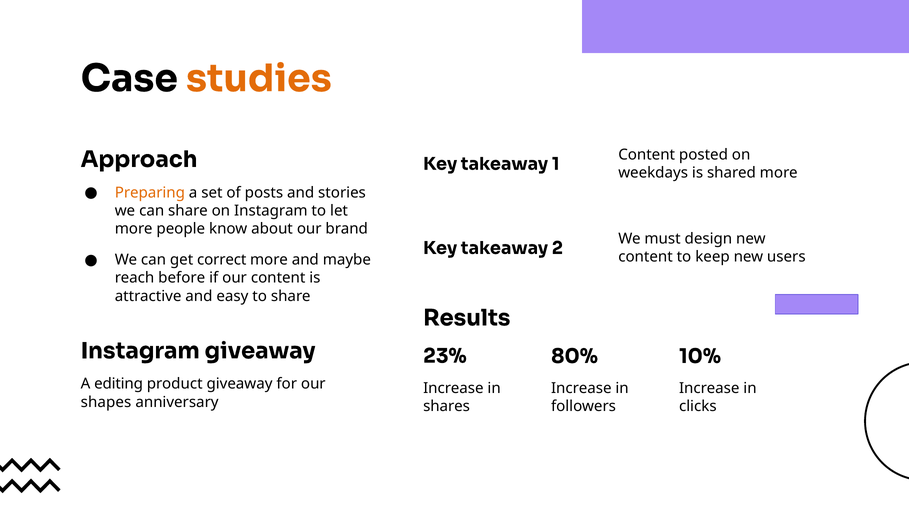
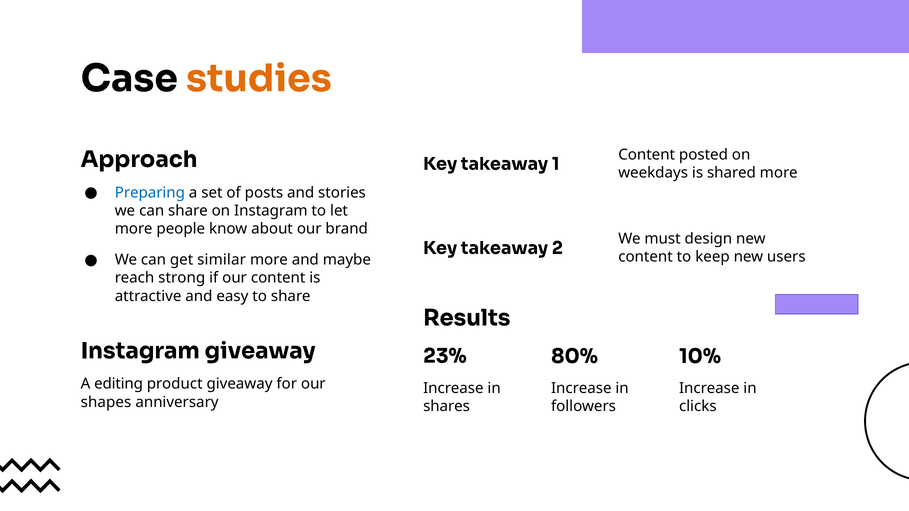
Preparing colour: orange -> blue
correct: correct -> similar
before: before -> strong
